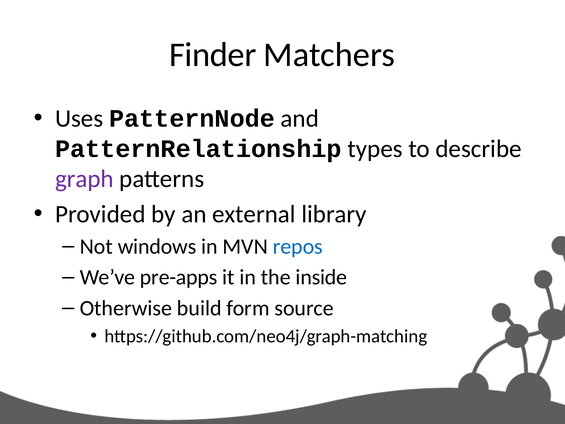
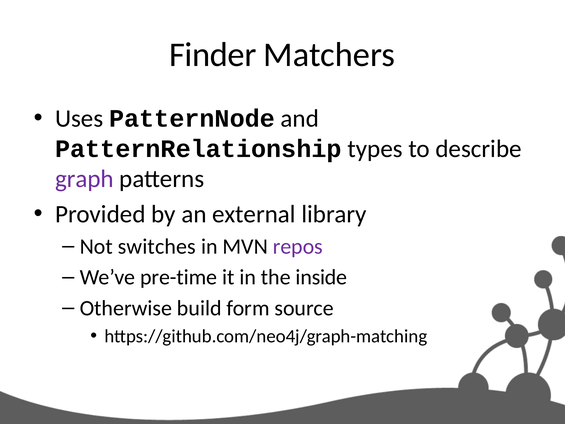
windows: windows -> switches
repos colour: blue -> purple
pre-apps: pre-apps -> pre-time
